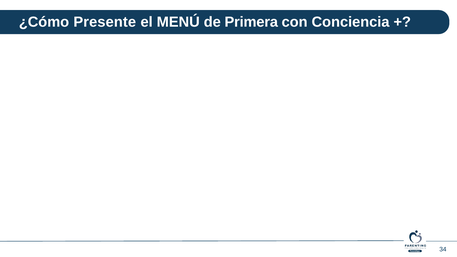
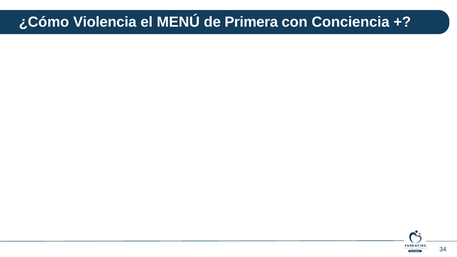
Presente: Presente -> Violencia
